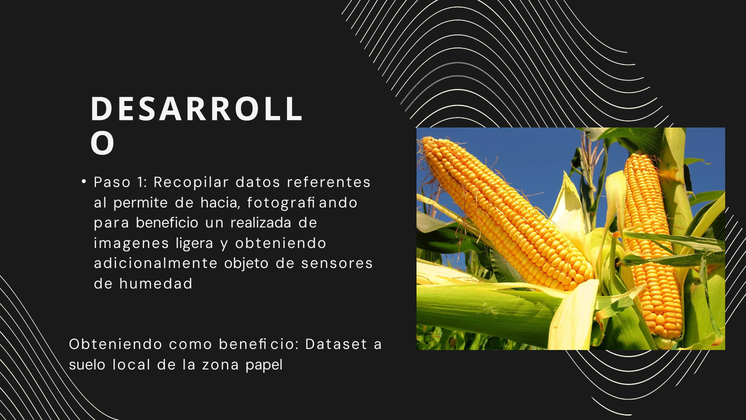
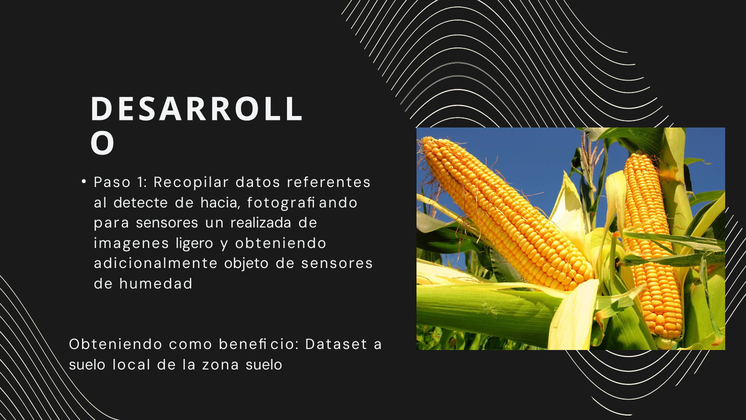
permite: permite -> detecte
para beneficio: beneficio -> sensores
ligera: ligera -> ligero
zona papel: papel -> suelo
